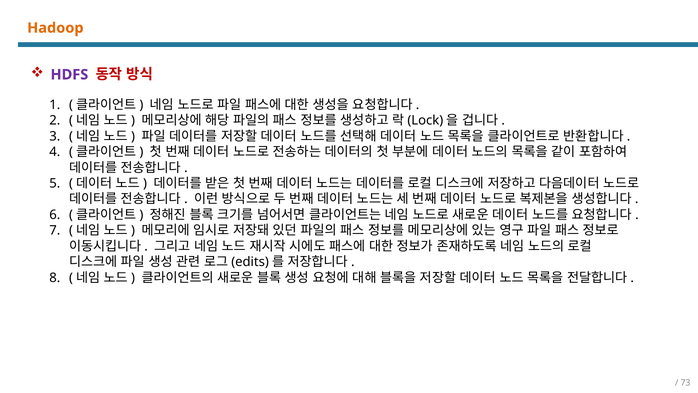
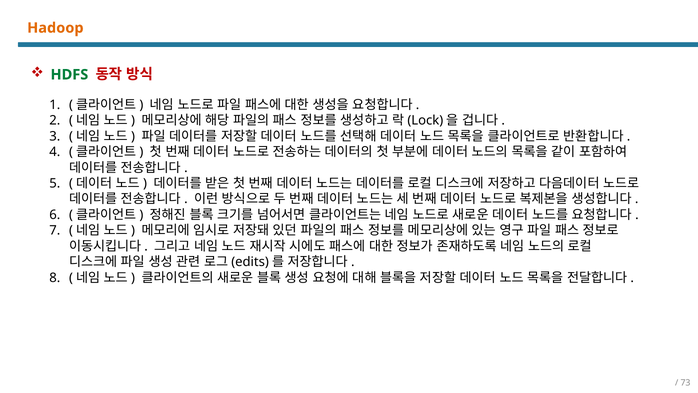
HDFS colour: purple -> green
